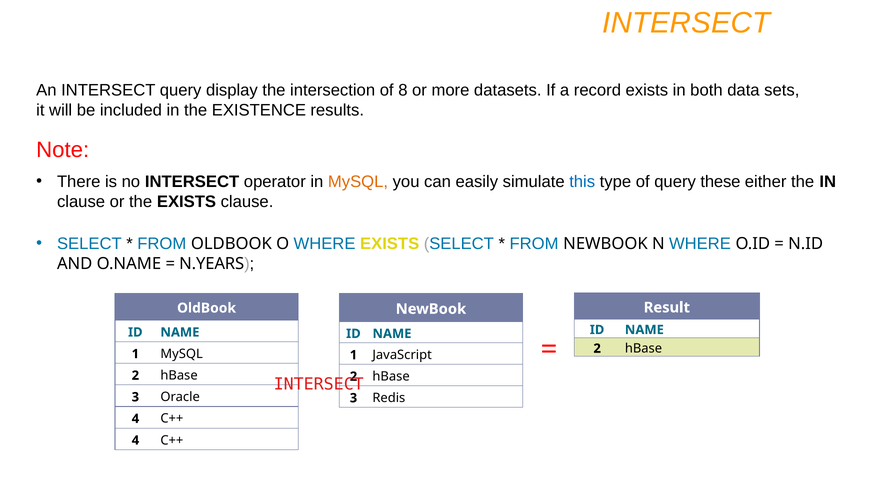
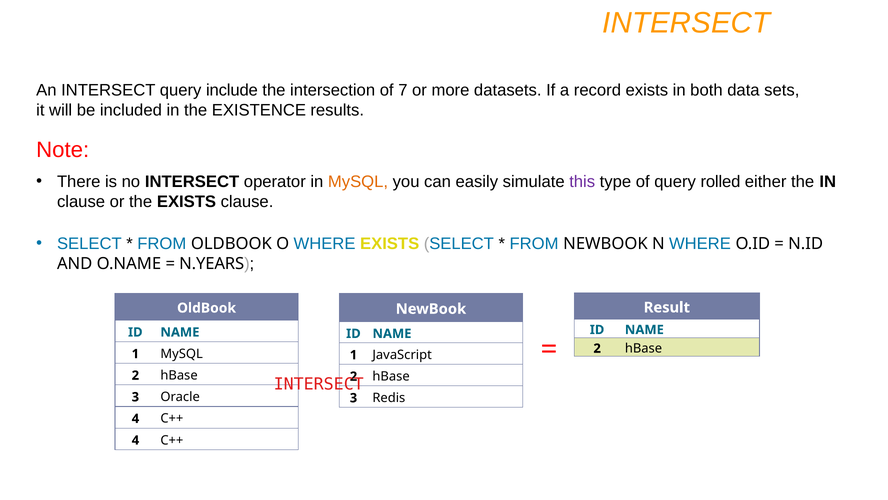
display: display -> include
8: 8 -> 7
this colour: blue -> purple
these: these -> rolled
